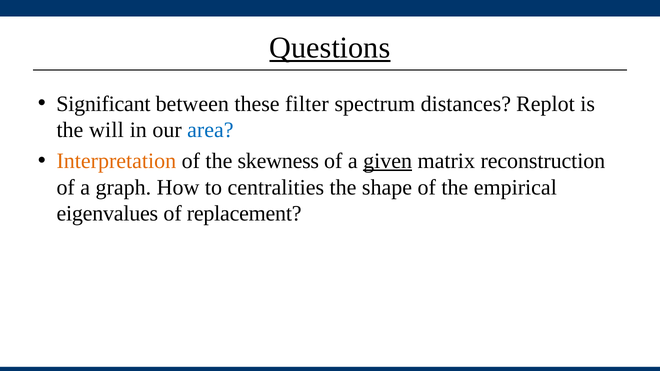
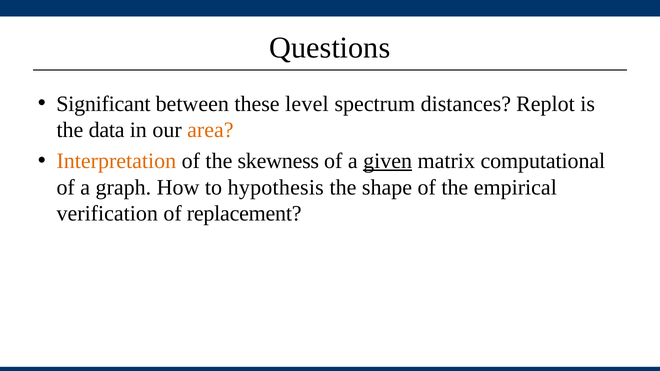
Questions underline: present -> none
filter: filter -> level
will: will -> data
area colour: blue -> orange
reconstruction: reconstruction -> computational
centralities: centralities -> hypothesis
eigenvalues: eigenvalues -> verification
